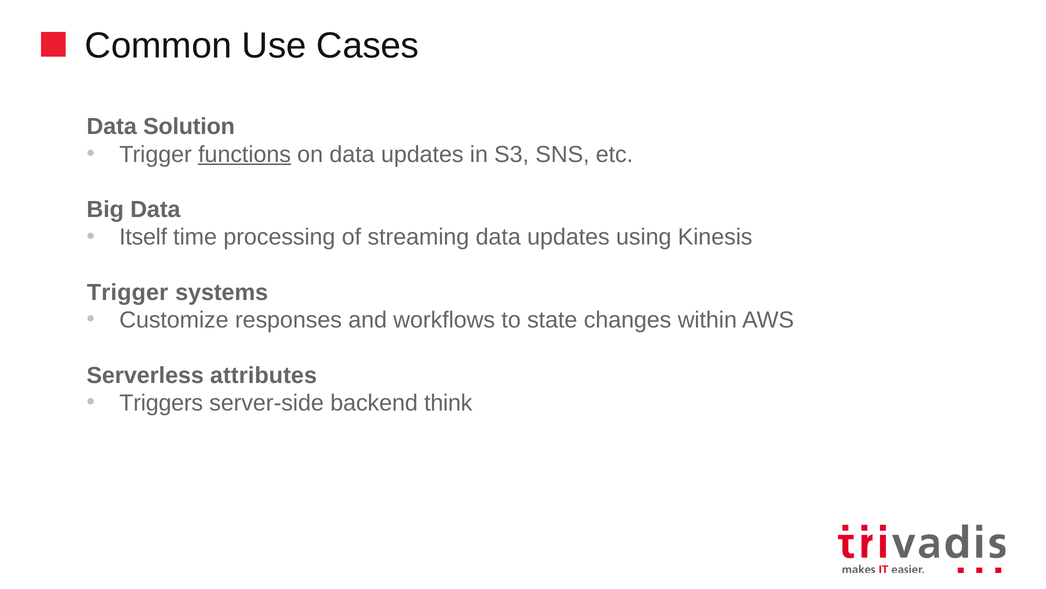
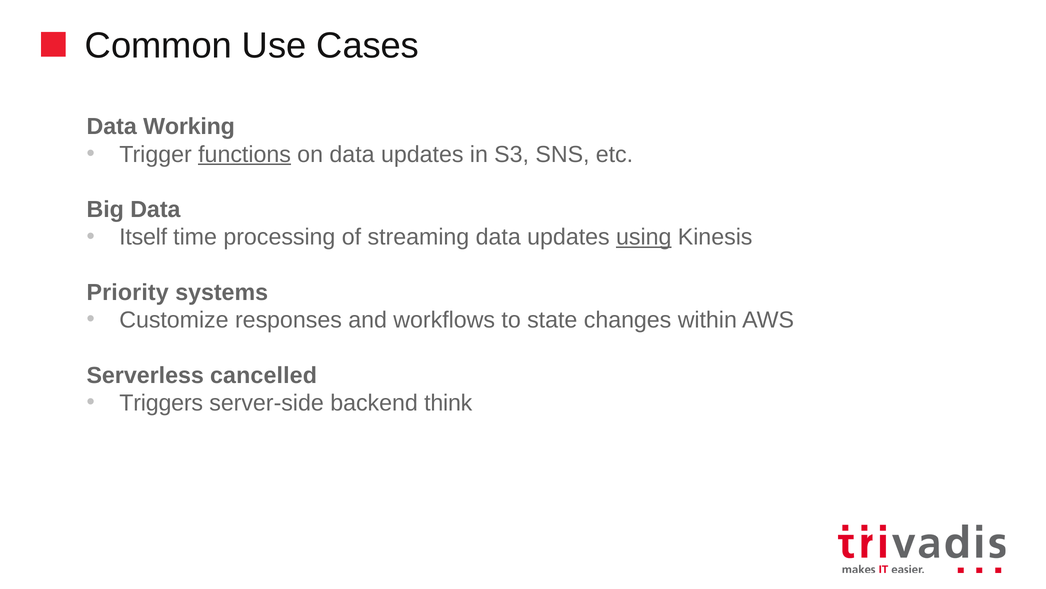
Solution: Solution -> Working
using underline: none -> present
Trigger at (128, 292): Trigger -> Priority
attributes: attributes -> cancelled
